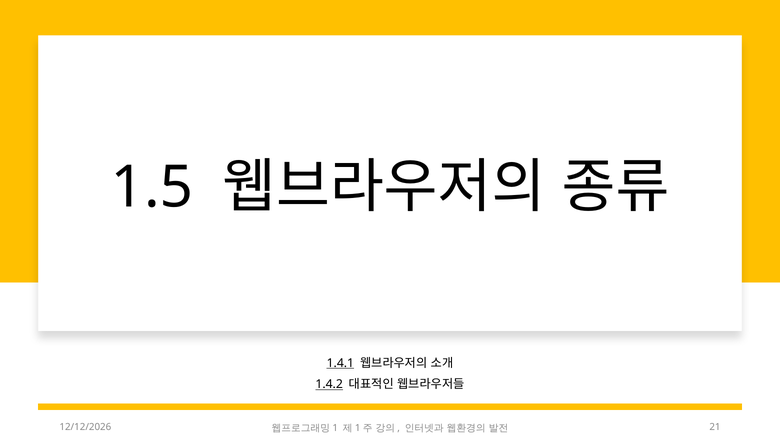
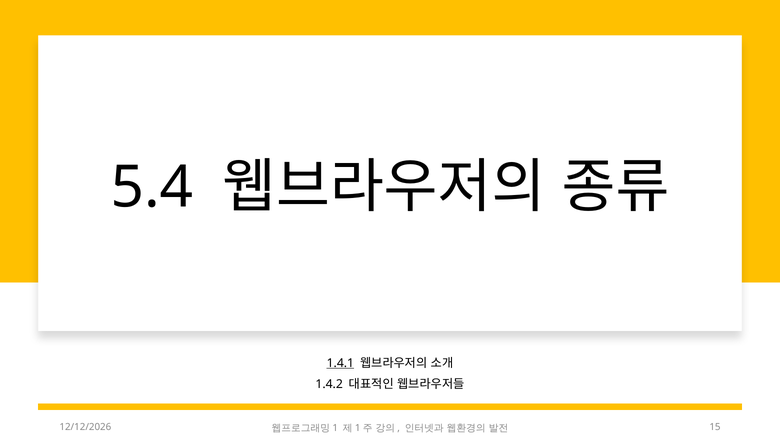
1.5: 1.5 -> 5.4
1.4.2 underline: present -> none
21: 21 -> 15
